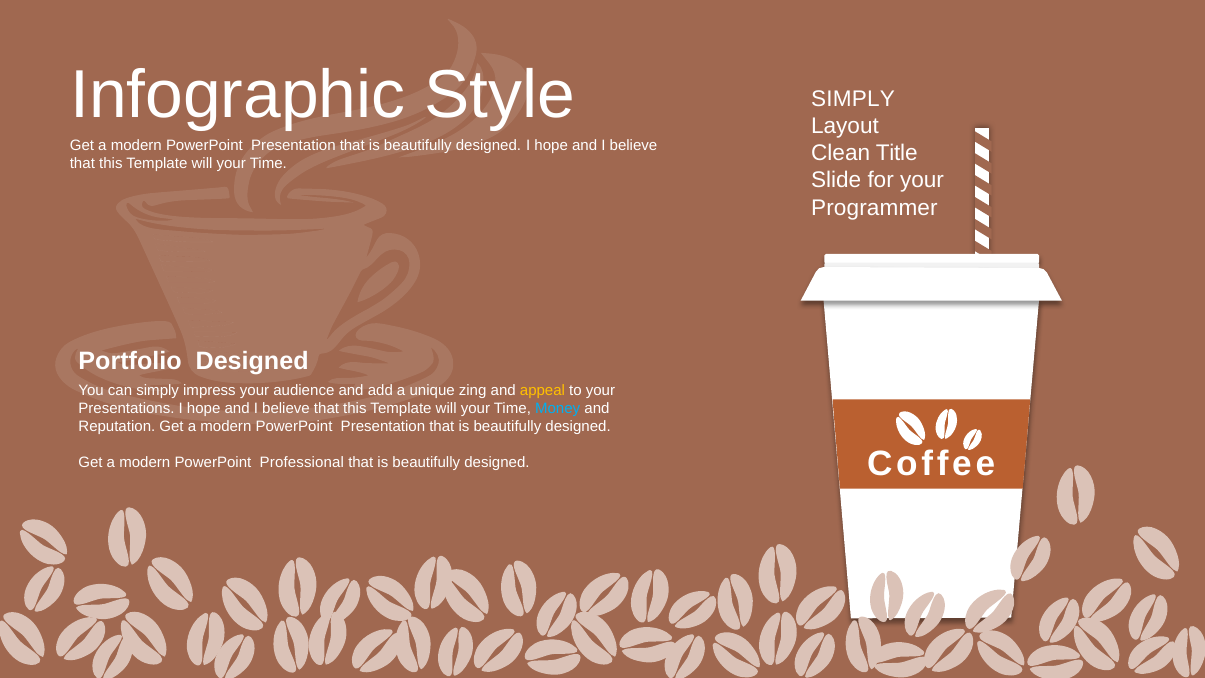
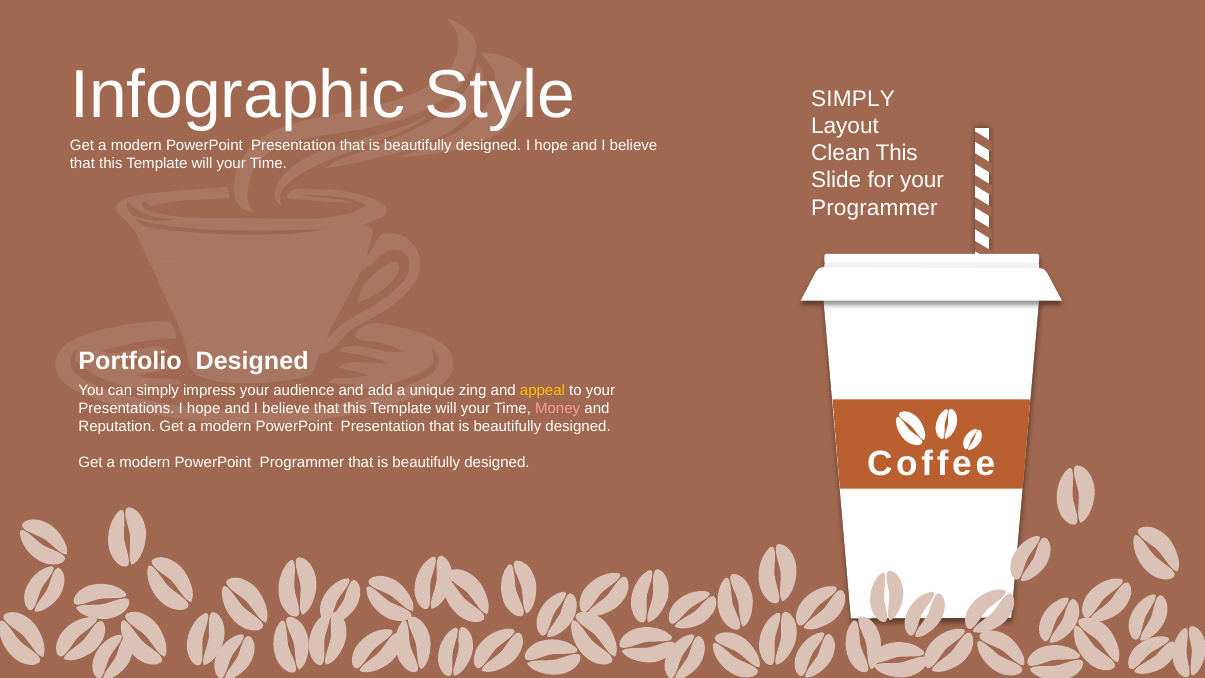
Clean Title: Title -> This
Money colour: light blue -> pink
PowerPoint Professional: Professional -> Programmer
